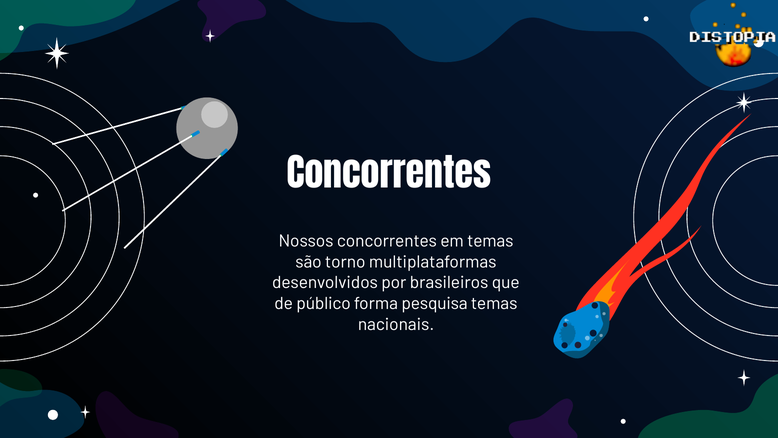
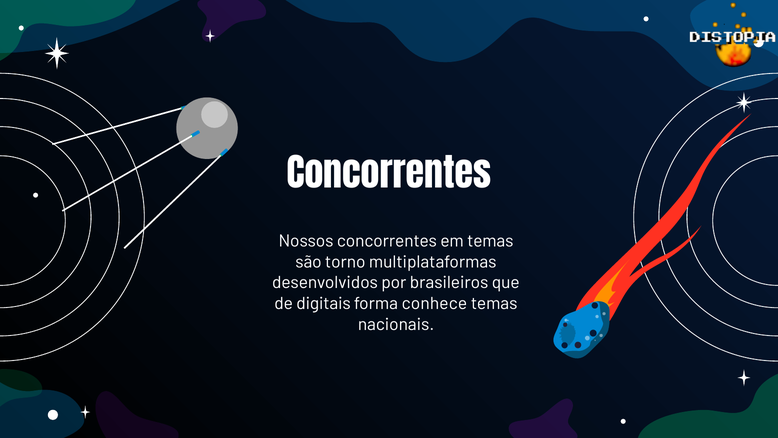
público: público -> digitais
pesquisa: pesquisa -> conhece
